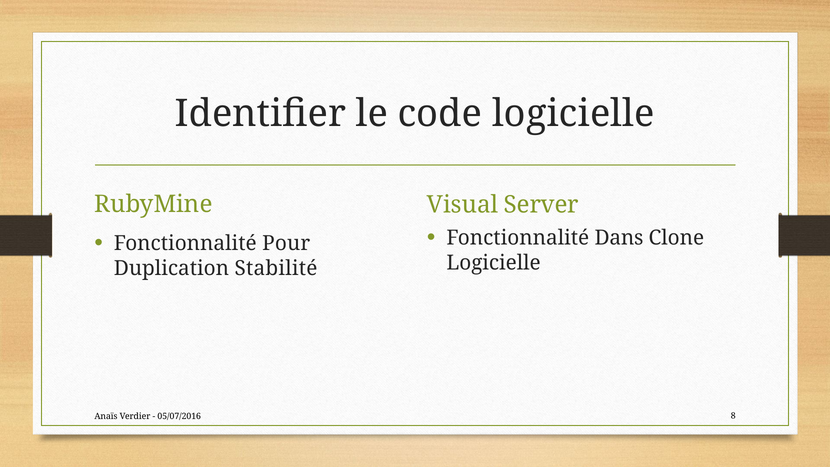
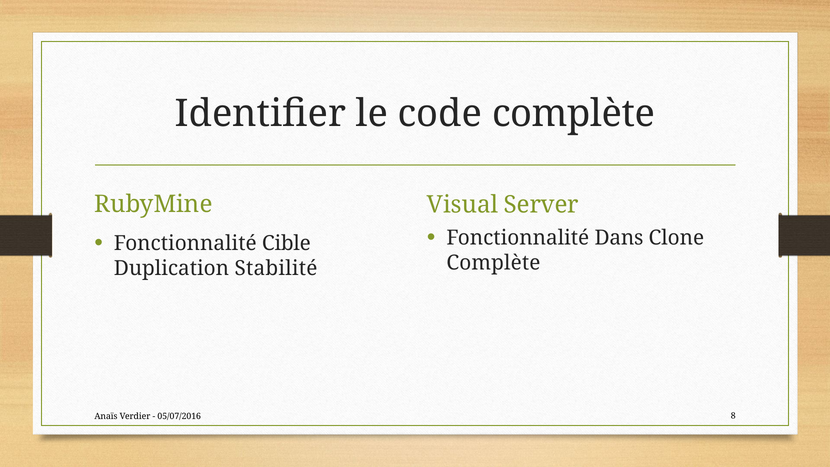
code logicielle: logicielle -> complète
Pour: Pour -> Cible
Logicielle at (494, 263): Logicielle -> Complète
